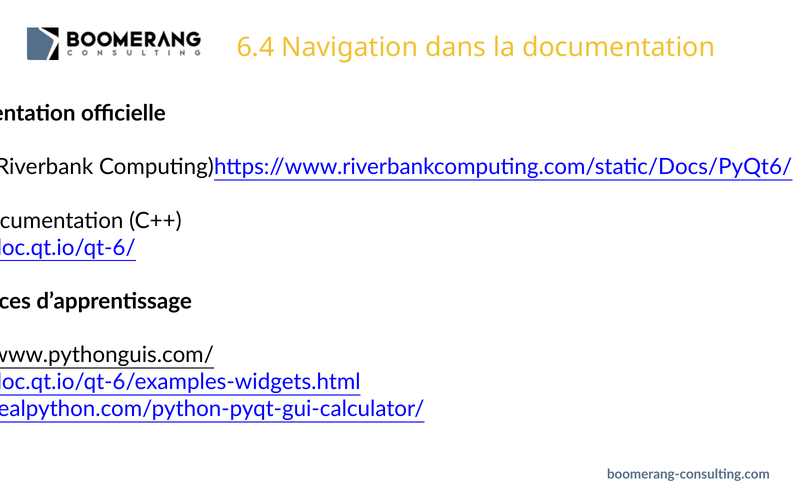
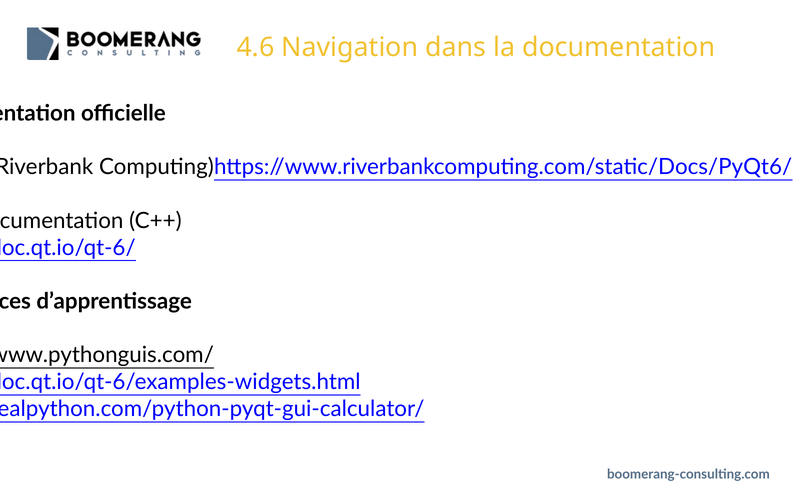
6.4: 6.4 -> 4.6
